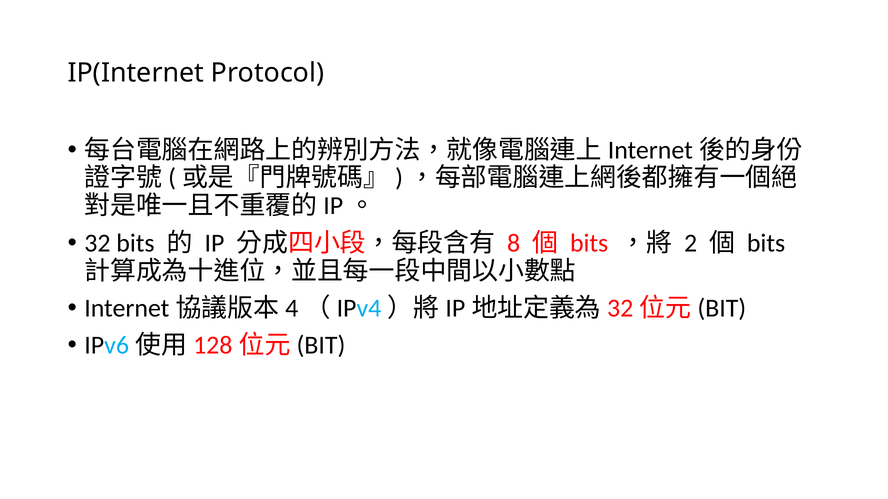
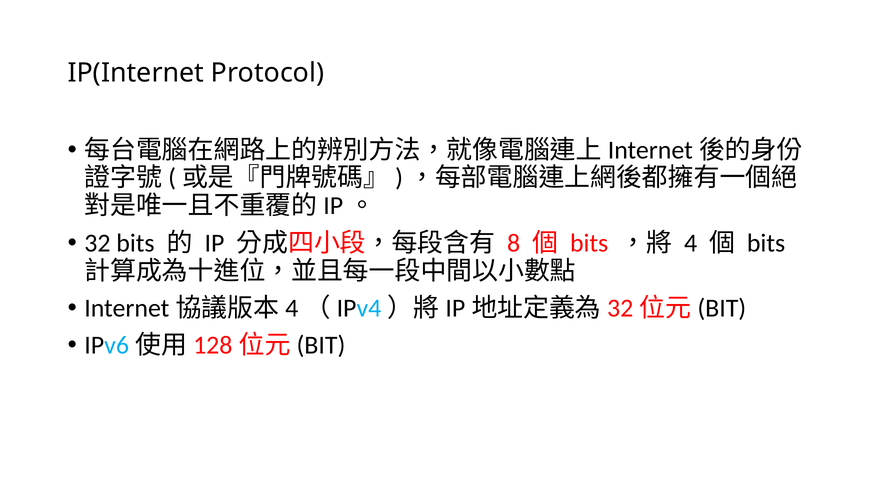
2: 2 -> 4
